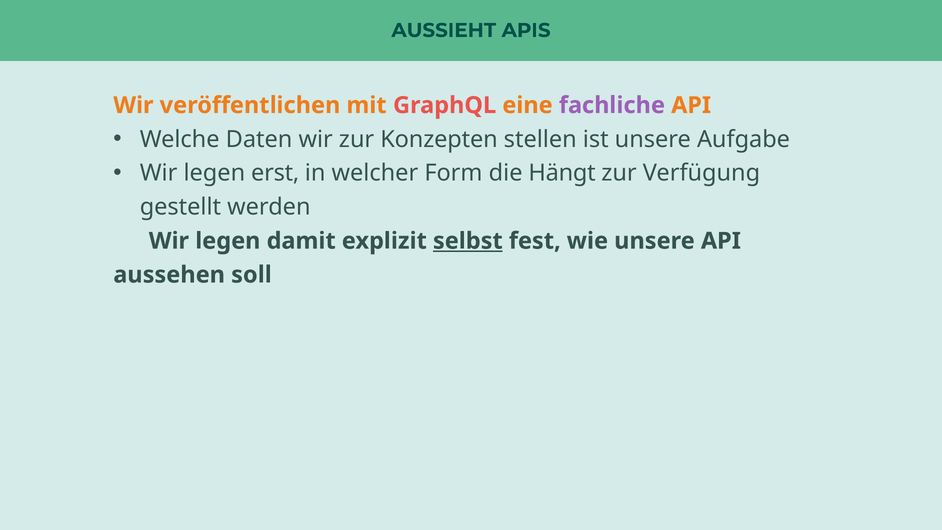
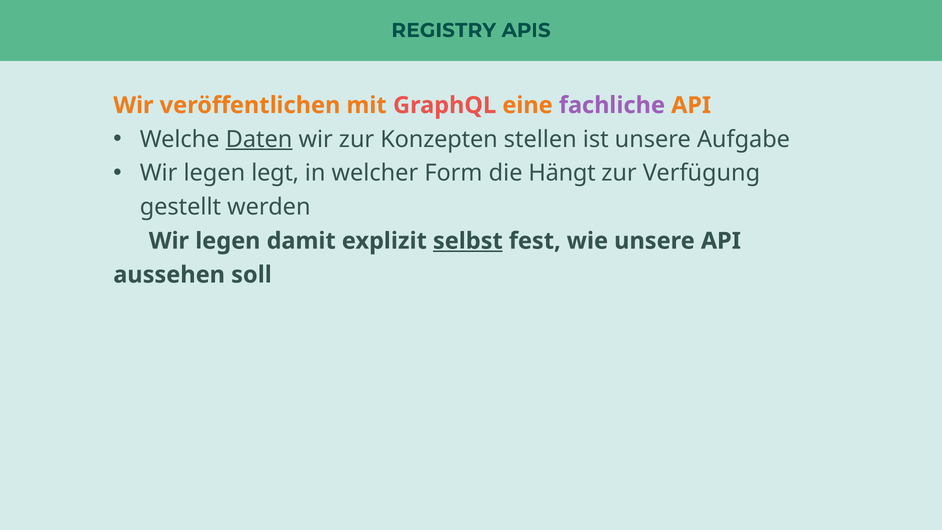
AUSSIEHT: AUSSIEHT -> REGISTRY
Daten underline: none -> present
erst: erst -> legt
